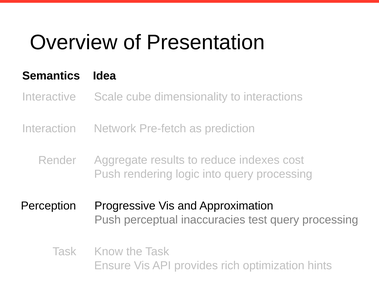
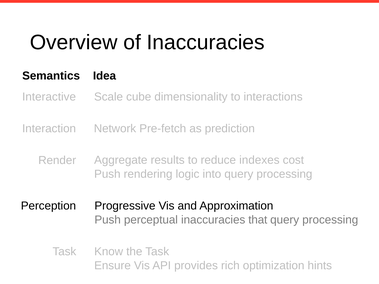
of Presentation: Presentation -> Inaccuracies
test: test -> that
